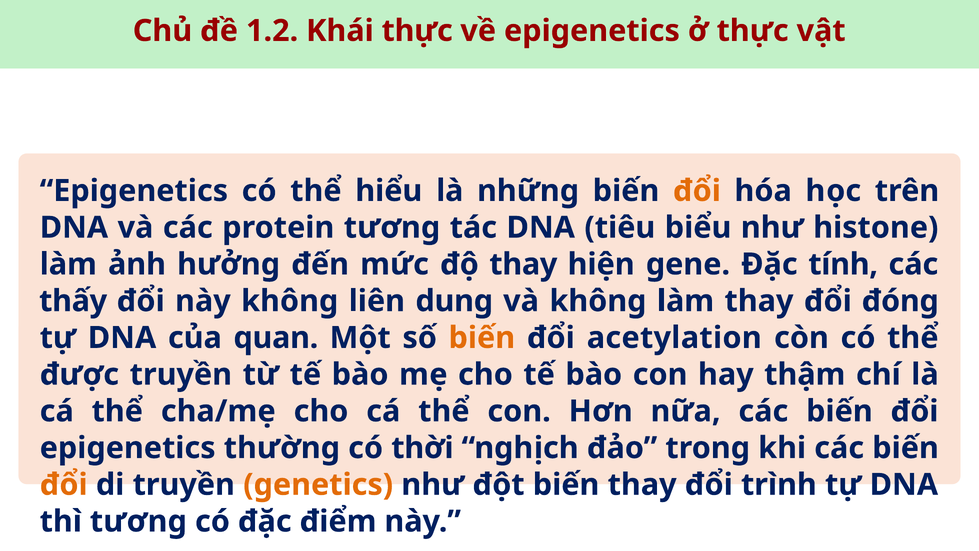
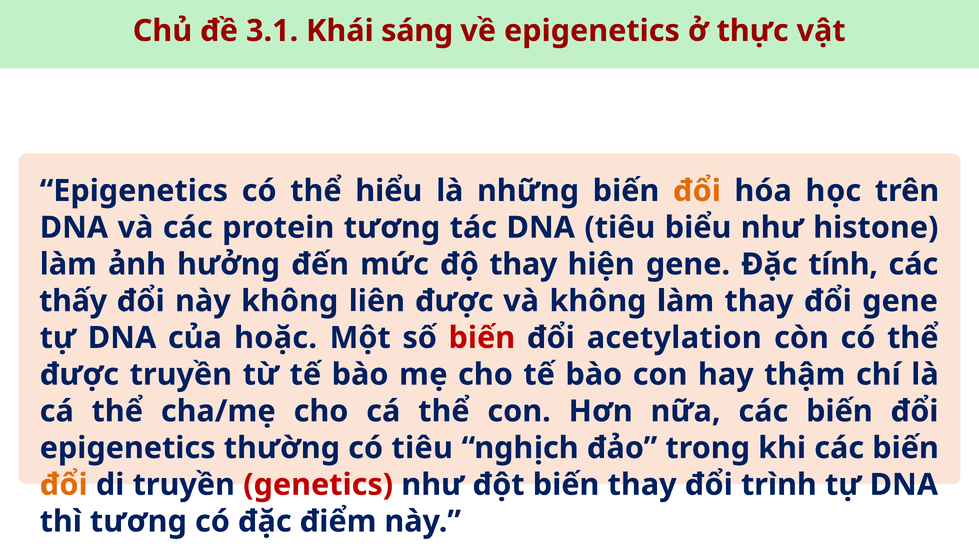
1.2: 1.2 -> 3.1
Khái thực: thực -> sáng
liên dung: dung -> được
đổi đóng: đóng -> gene
quan: quan -> hoặc
biến at (482, 338) colour: orange -> red
có thời: thời -> tiêu
genetics colour: orange -> red
